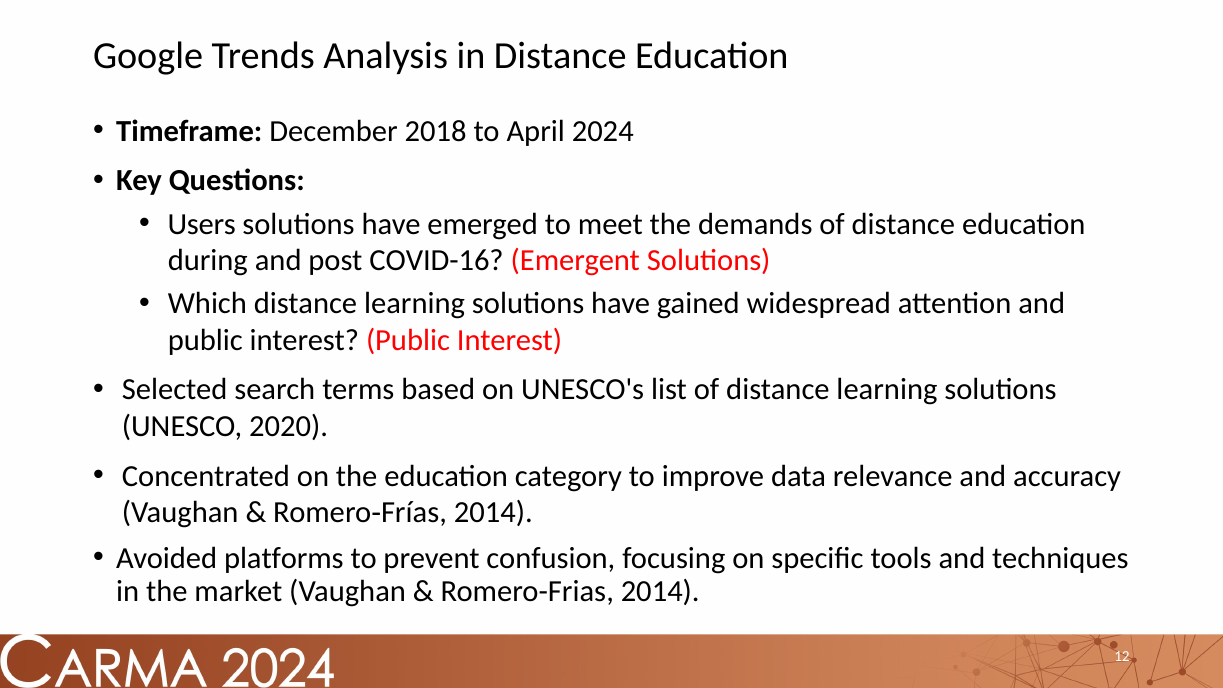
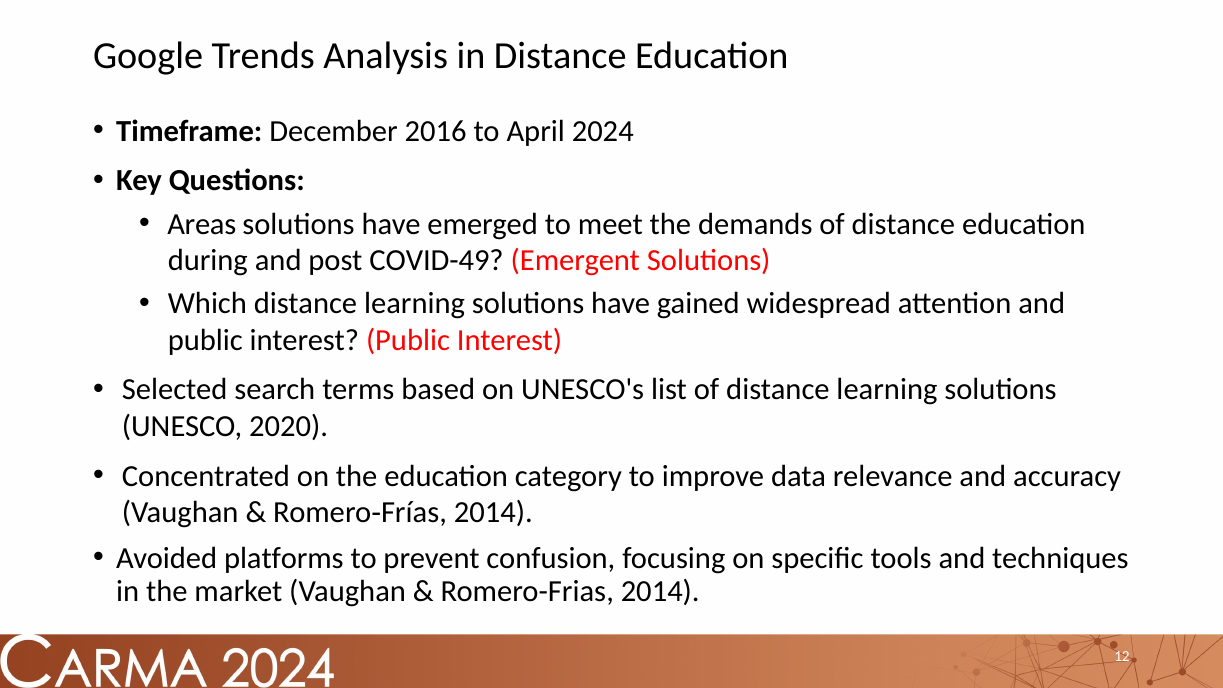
2018: 2018 -> 2016
Users: Users -> Areas
COVID-16: COVID-16 -> COVID-49
